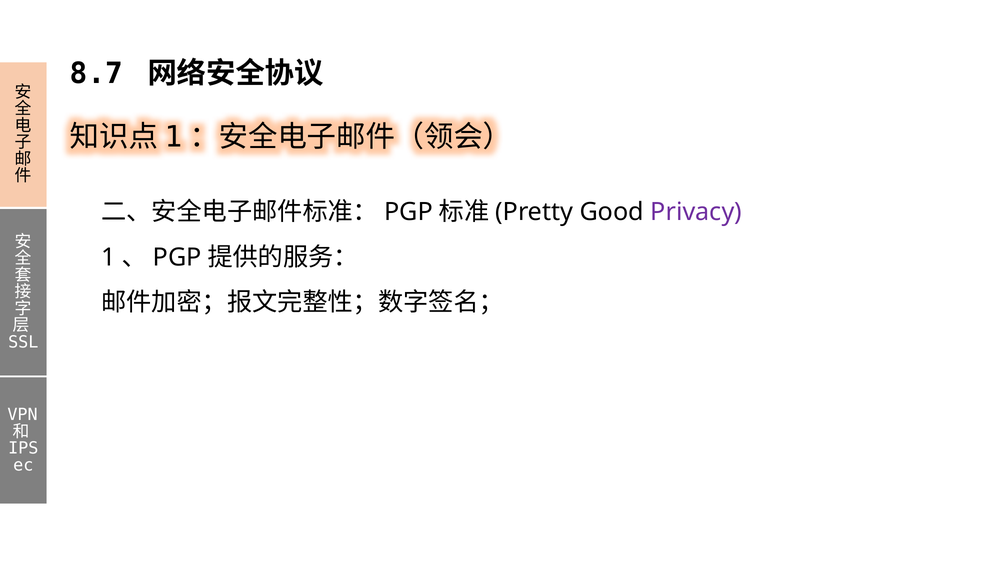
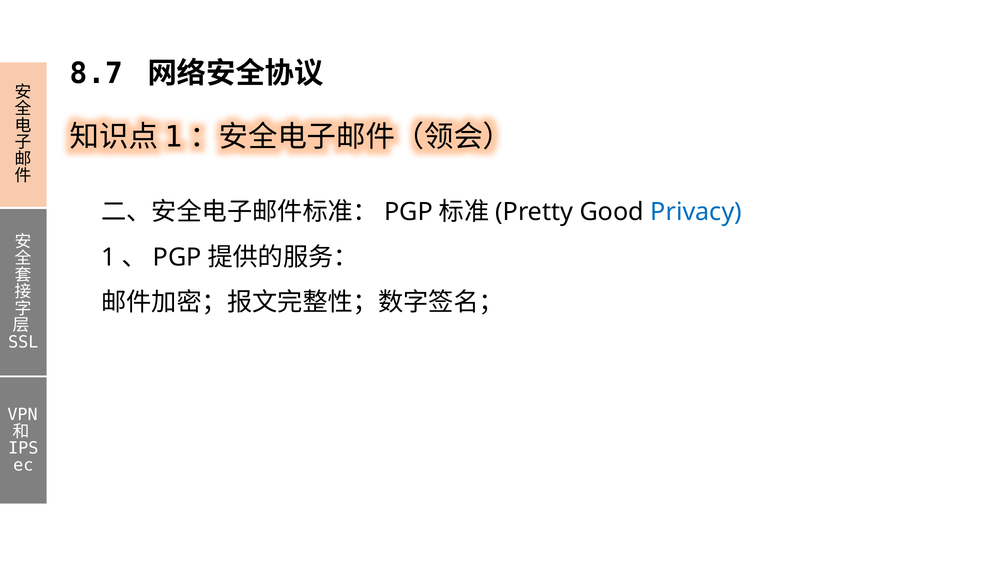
Privacy colour: purple -> blue
